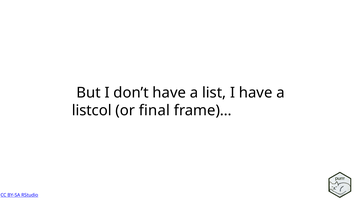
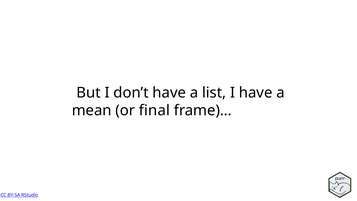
listcol: listcol -> mean
